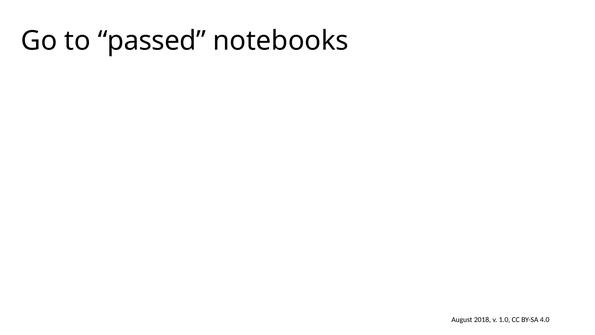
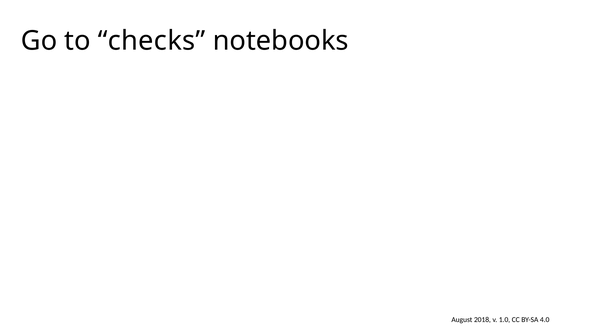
passed: passed -> checks
